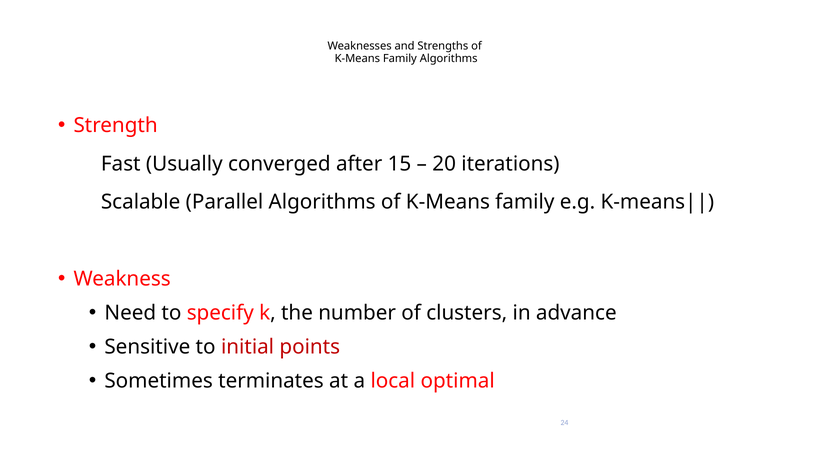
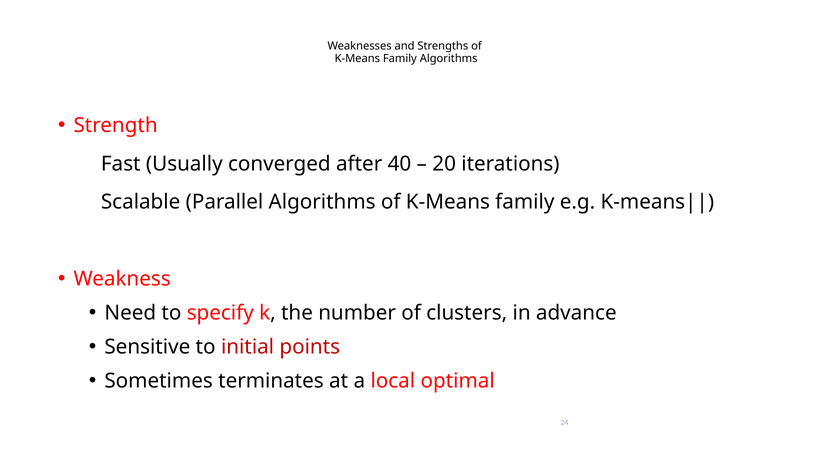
15: 15 -> 40
